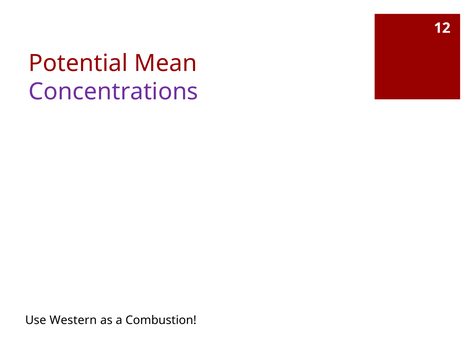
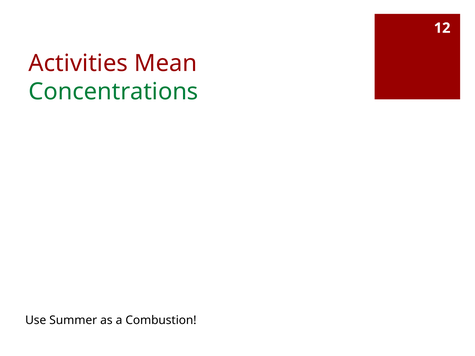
Potential: Potential -> Activities
Concentrations colour: purple -> green
Western: Western -> Summer
